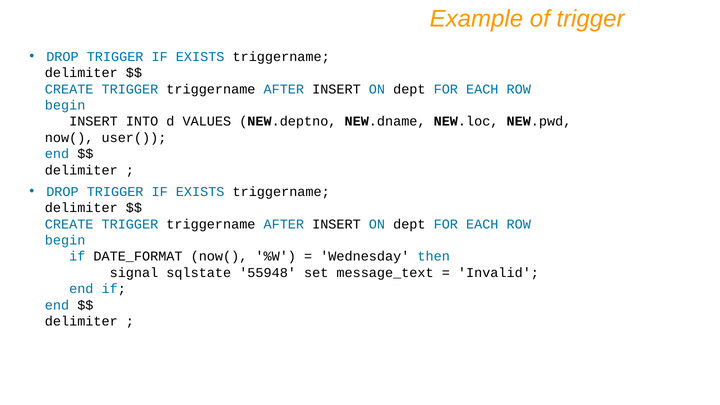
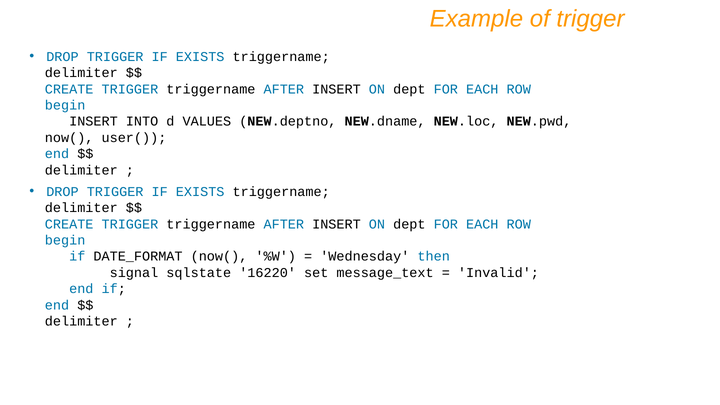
55948: 55948 -> 16220
